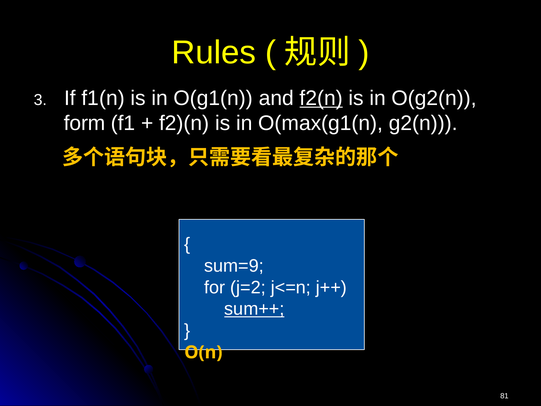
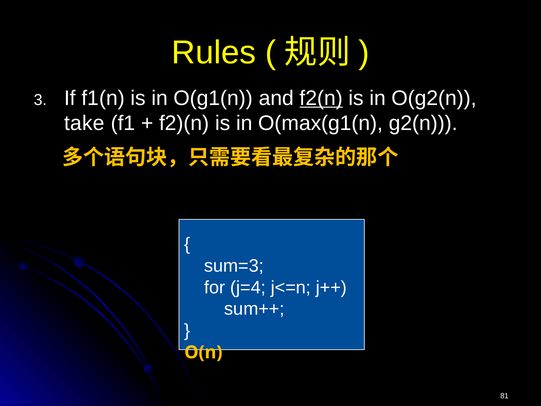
form: form -> take
sum=9: sum=9 -> sum=3
j=2: j=2 -> j=4
sum++ underline: present -> none
